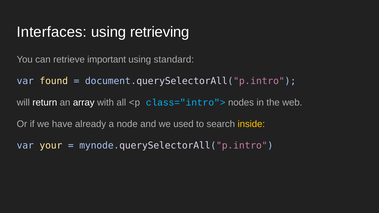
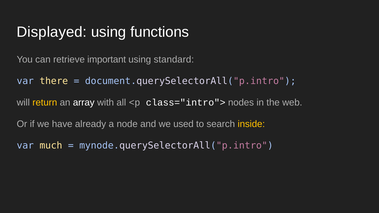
Interfaces: Interfaces -> Displayed
retrieving: retrieving -> functions
found: found -> there
return colour: white -> yellow
class="intro"> colour: light blue -> white
your: your -> much
